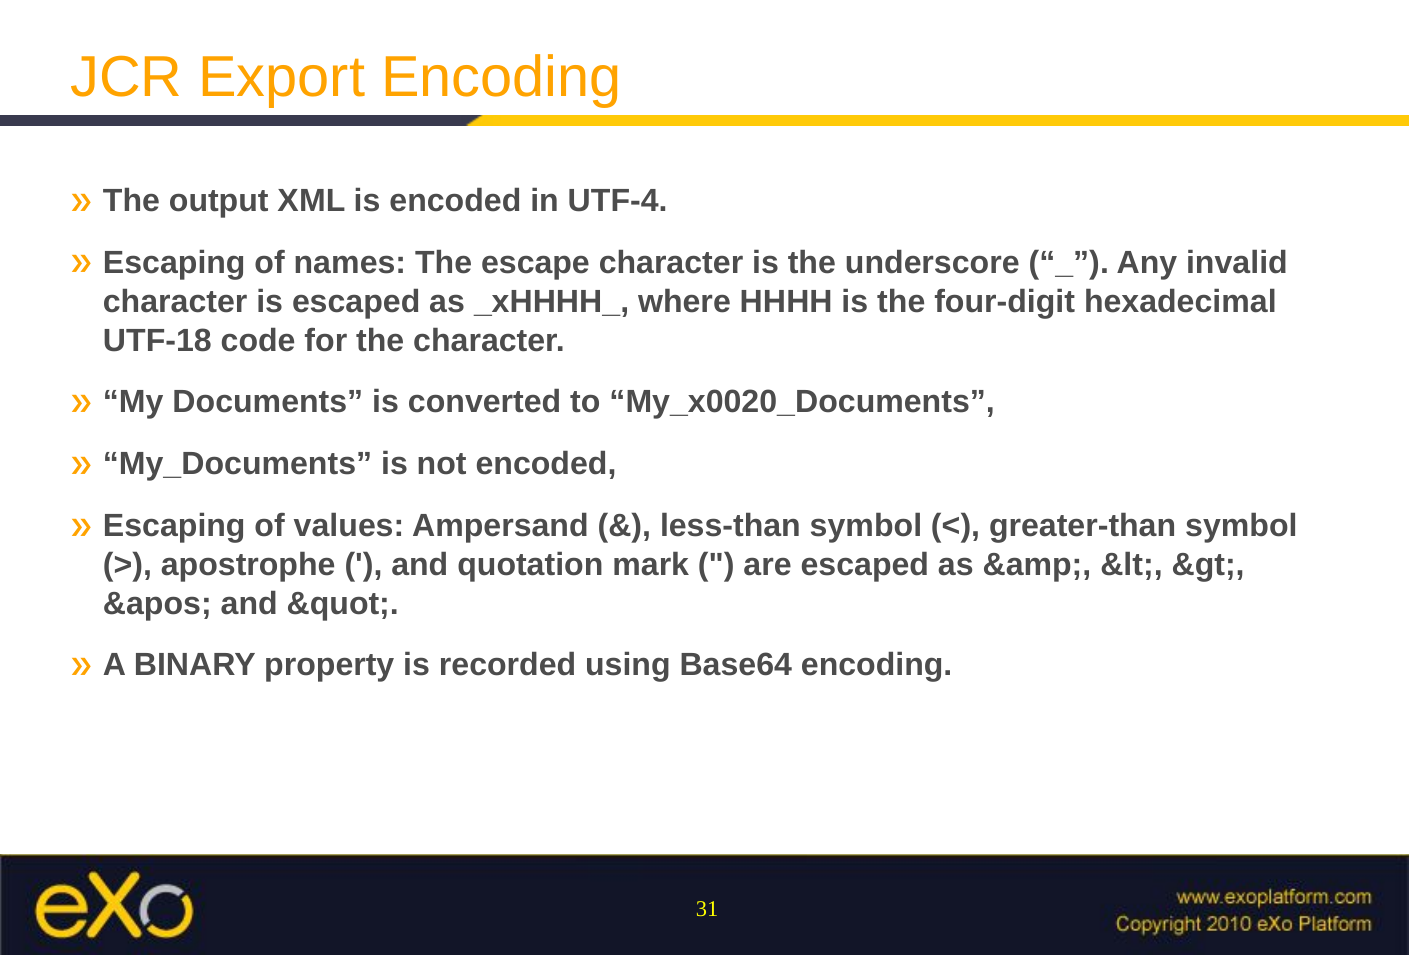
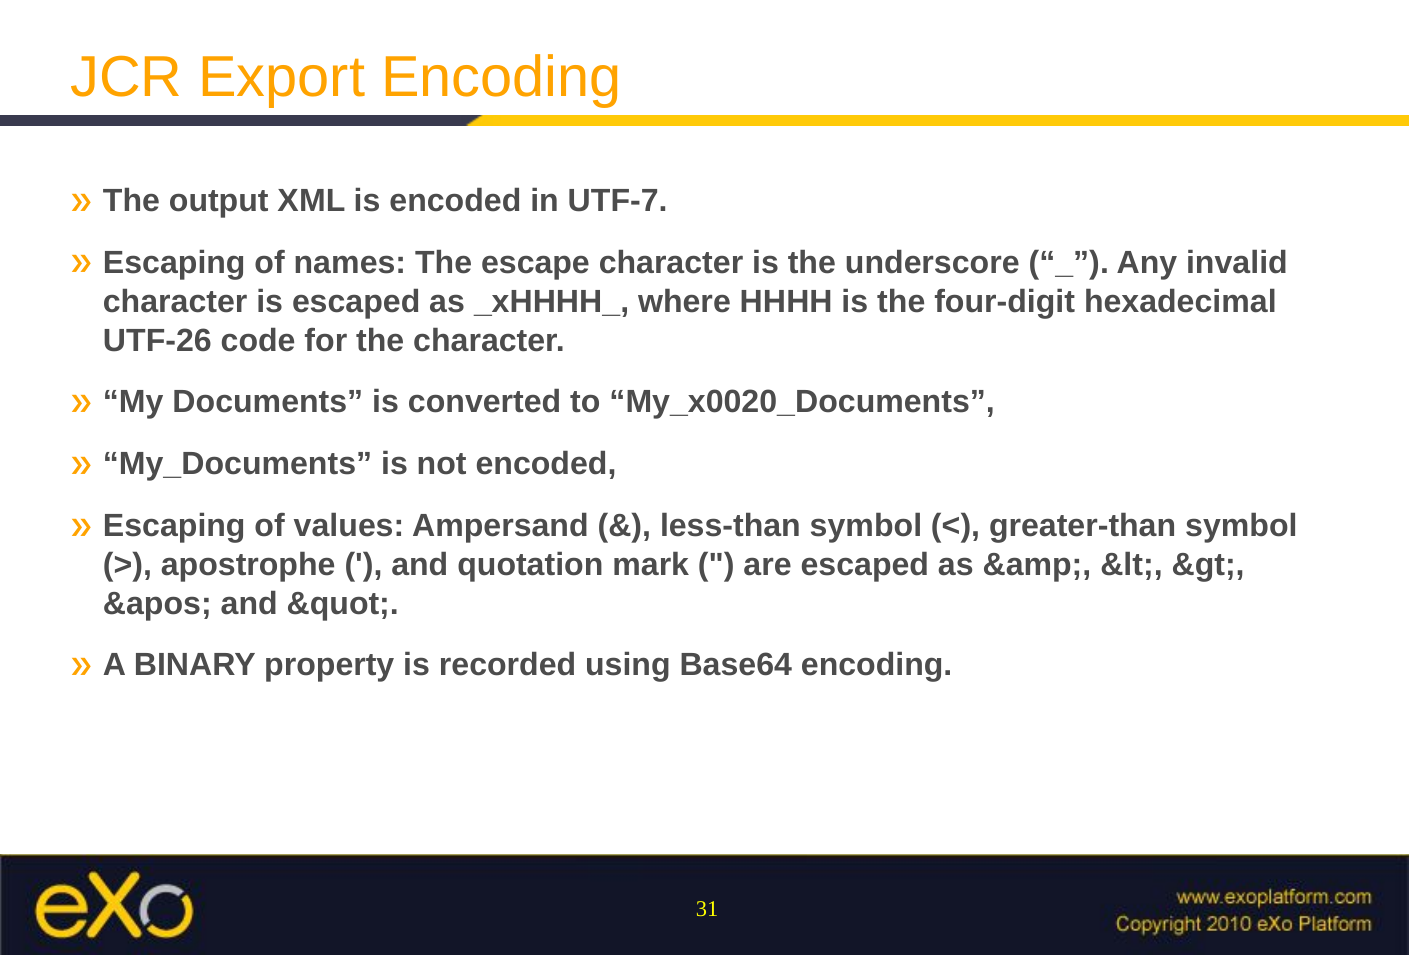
UTF-4: UTF-4 -> UTF-7
UTF-18: UTF-18 -> UTF-26
